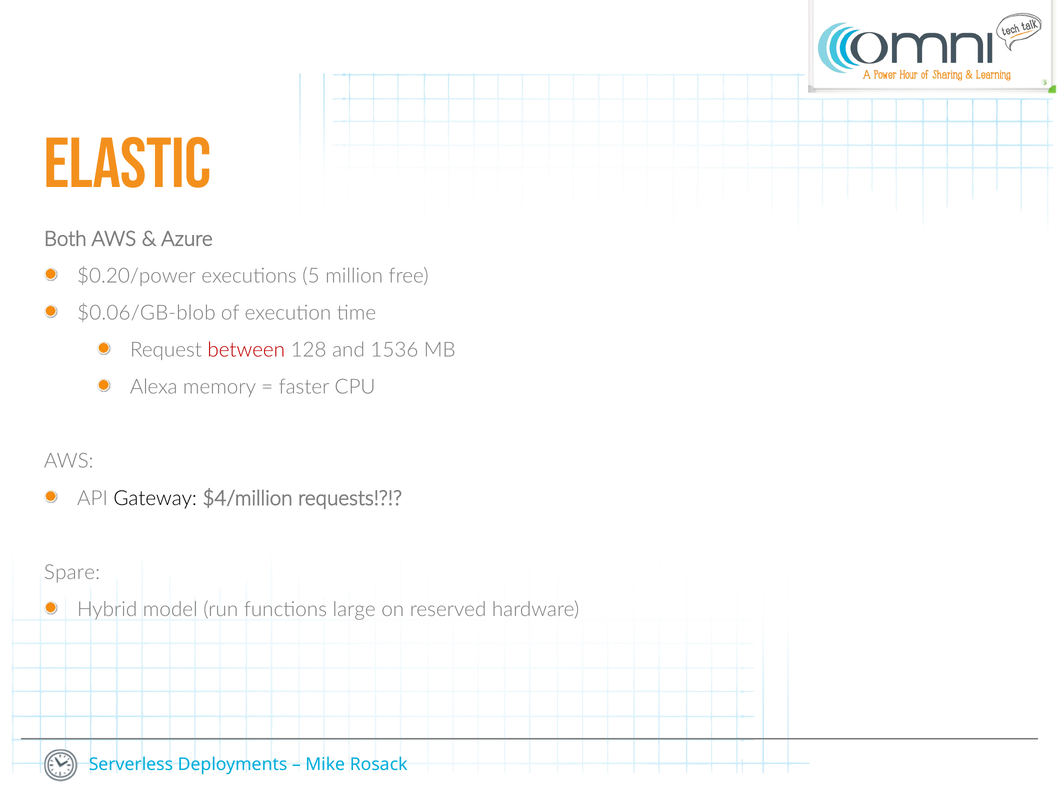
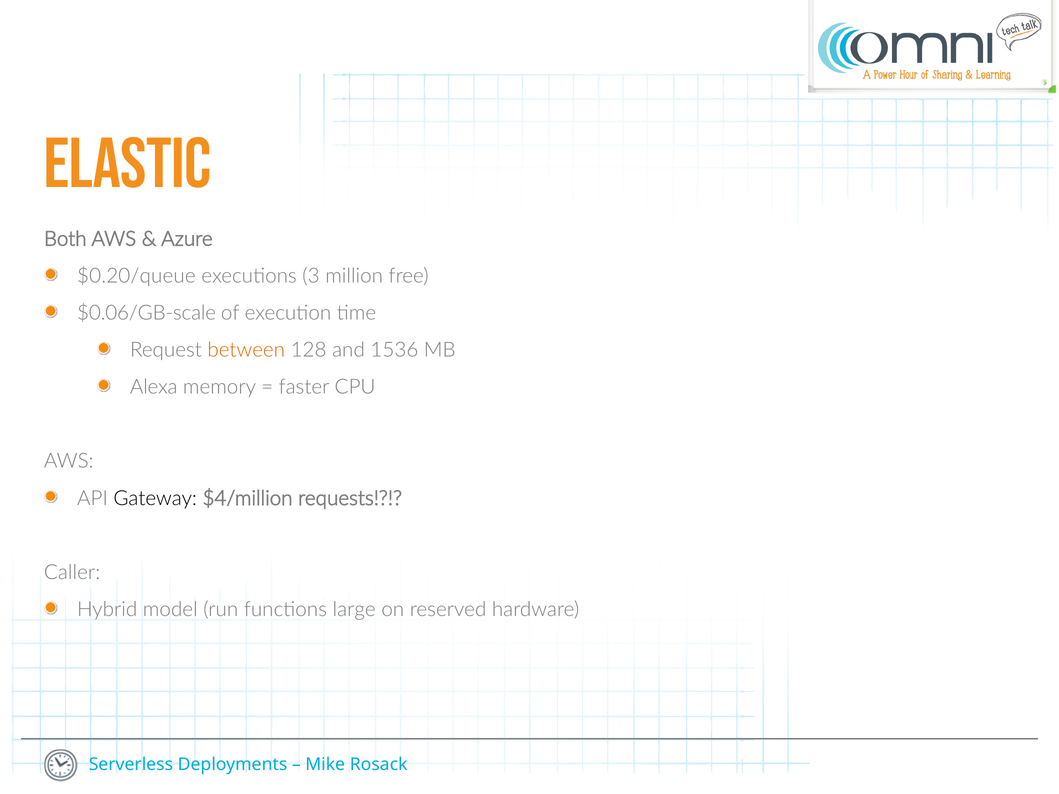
$0.20/power: $0.20/power -> $0.20/queue
5: 5 -> 3
$0.06/GB-blob: $0.06/GB-blob -> $0.06/GB-scale
between colour: red -> orange
Spare: Spare -> Caller
